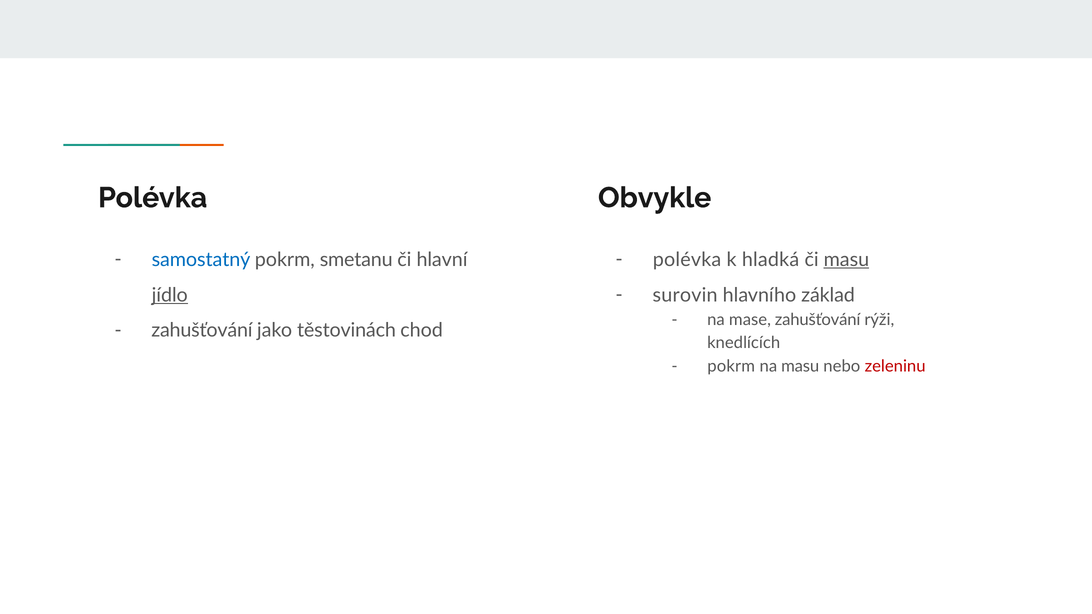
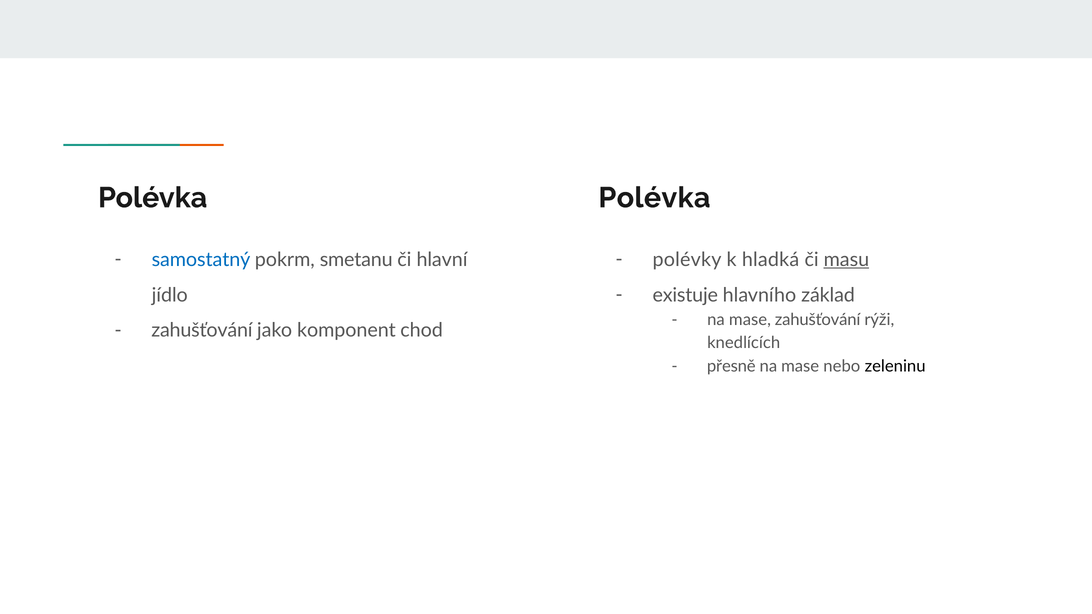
Obvykle at (655, 198): Obvykle -> Polévka
polévka at (687, 260): polévka -> polévky
surovin: surovin -> existuje
jídlo underline: present -> none
těstovinách: těstovinách -> komponent
pokrm at (731, 366): pokrm -> přesně
masu at (800, 366): masu -> mase
zeleninu colour: red -> black
